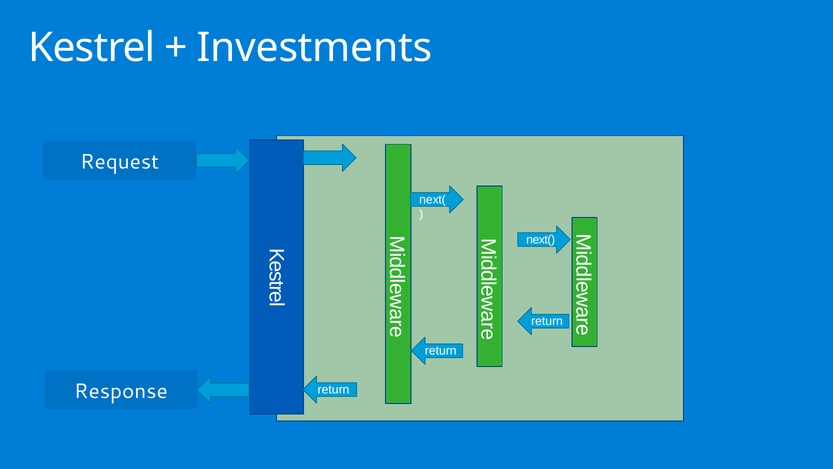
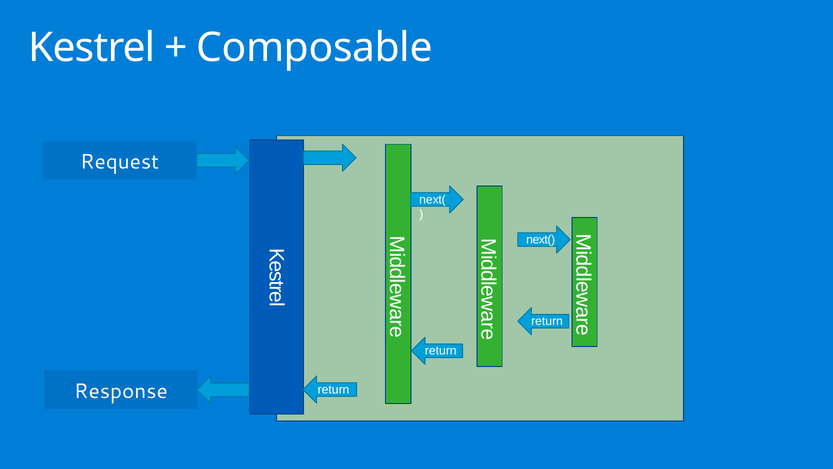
Investments: Investments -> Composable
